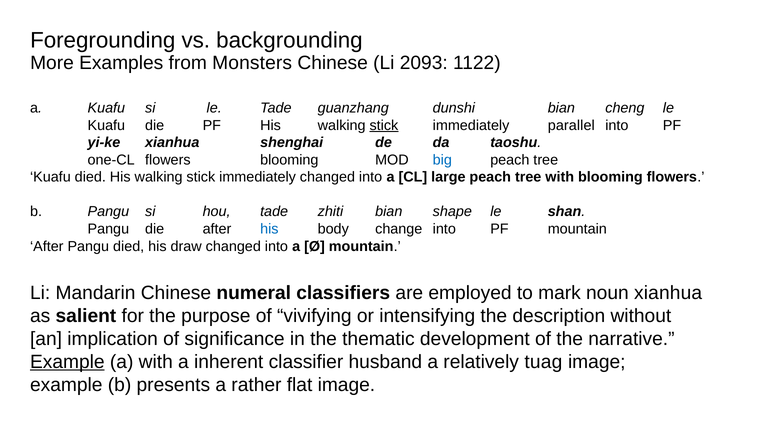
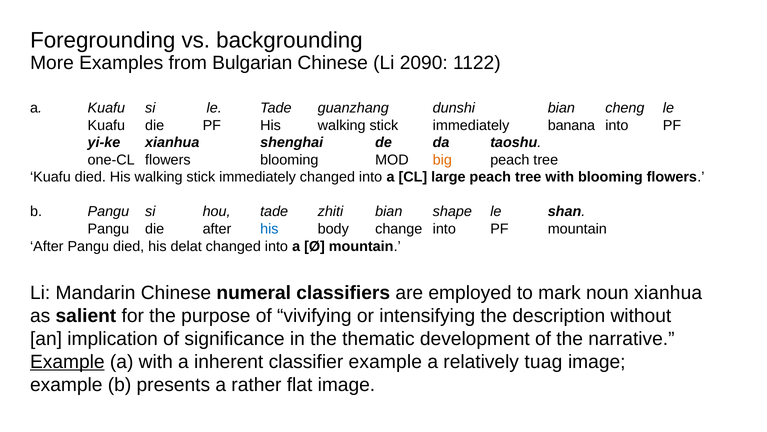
Monsters: Monsters -> Bulgarian
2093: 2093 -> 2090
stick at (384, 125) underline: present -> none
parallel: parallel -> banana
big colour: blue -> orange
draw: draw -> delat
classifier husband: husband -> example
